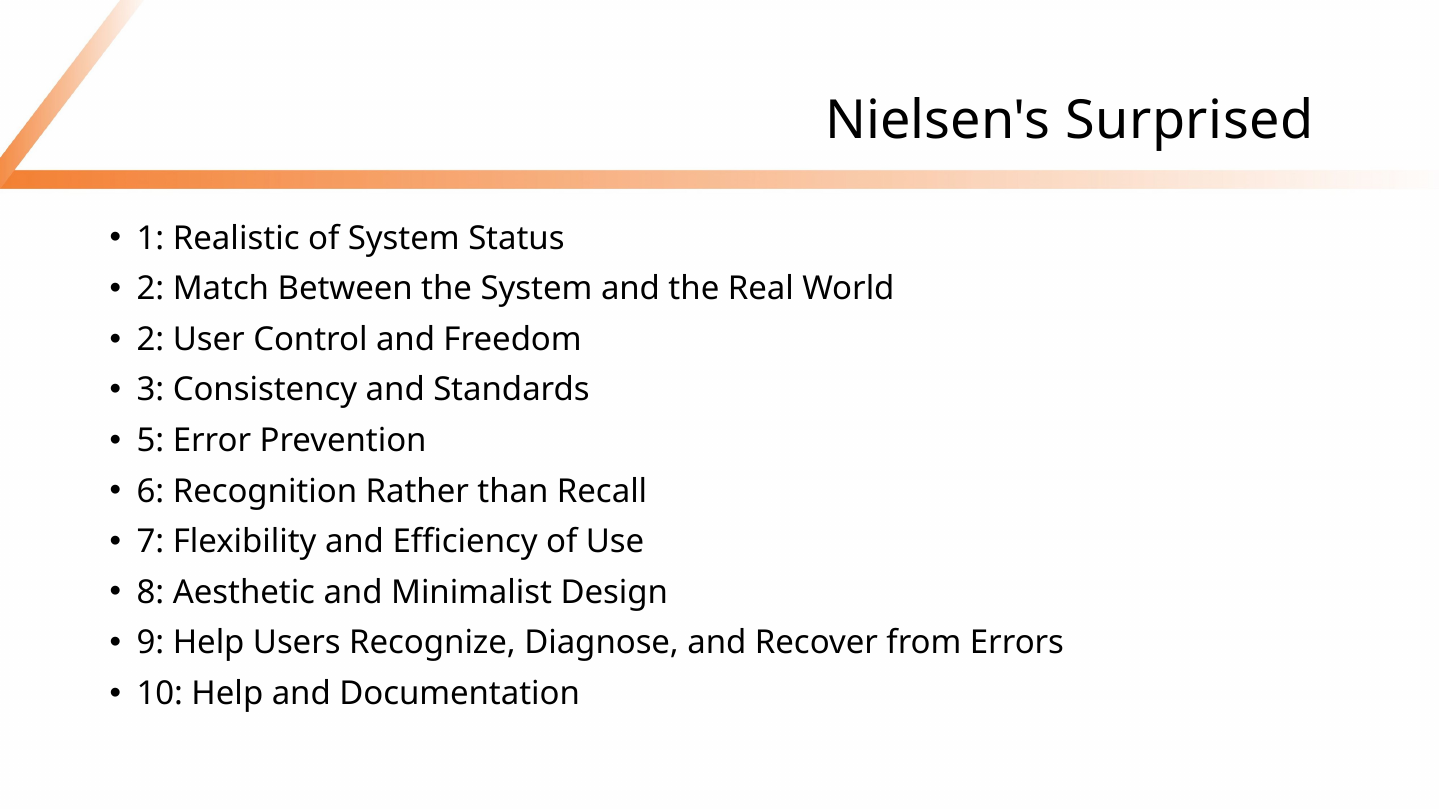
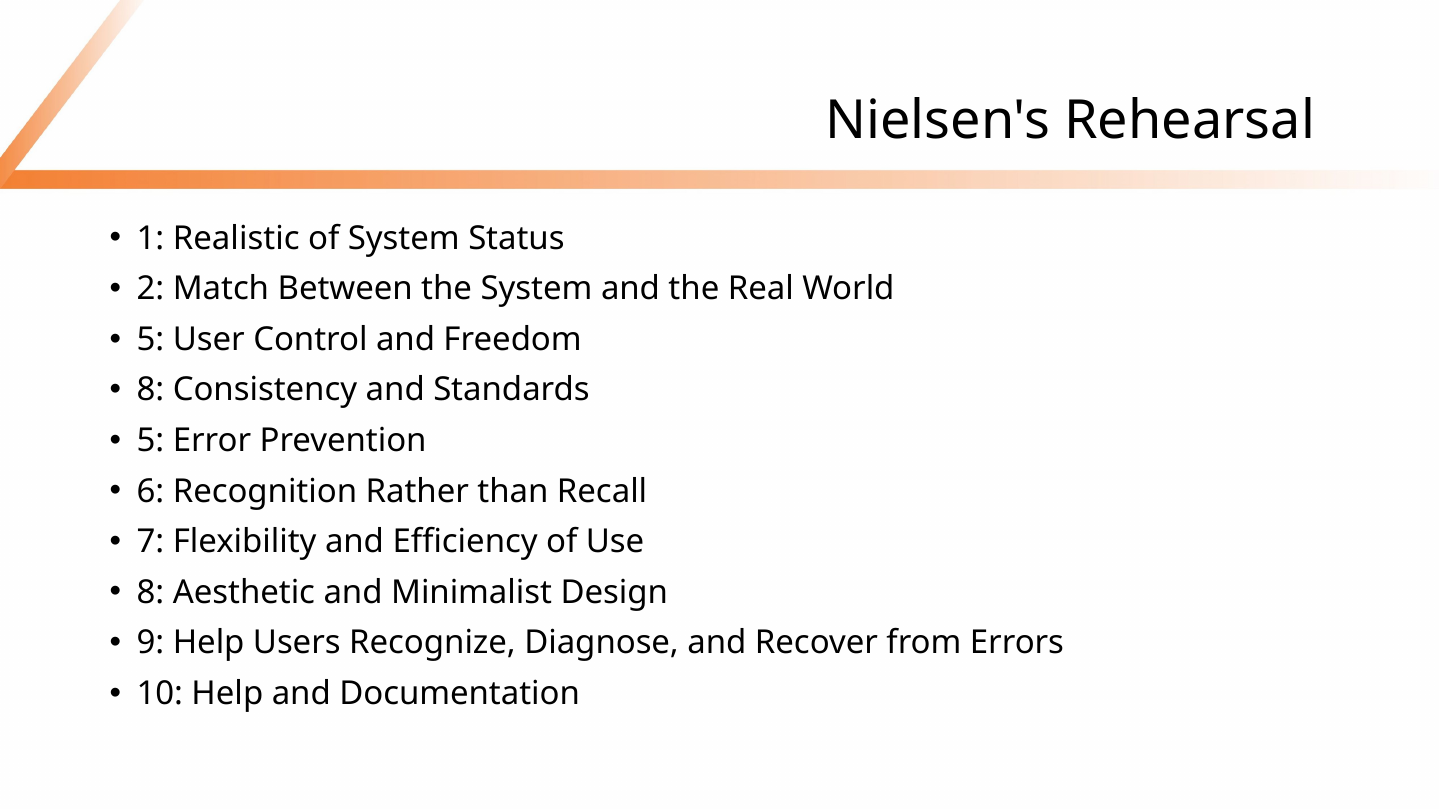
Surprised: Surprised -> Rehearsal
2 at (150, 340): 2 -> 5
3 at (150, 390): 3 -> 8
